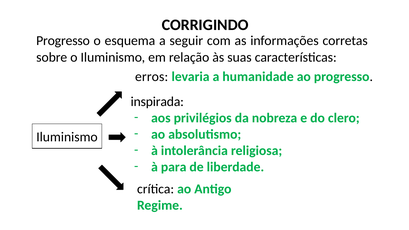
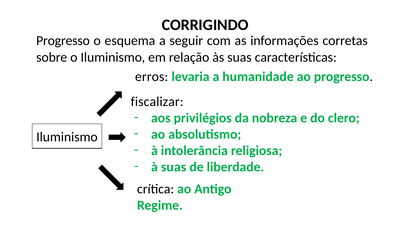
inspirada: inspirada -> fiscalizar
à para: para -> suas
